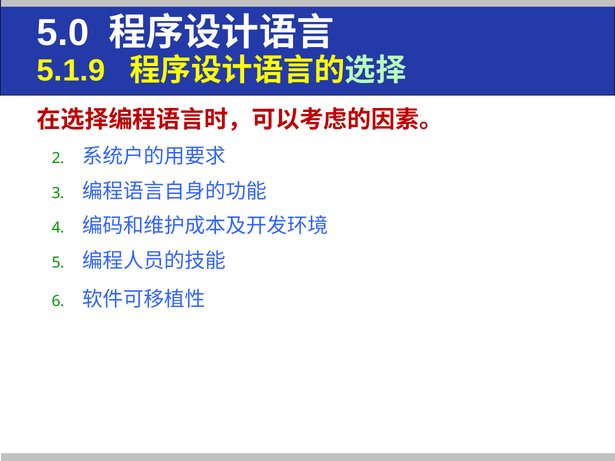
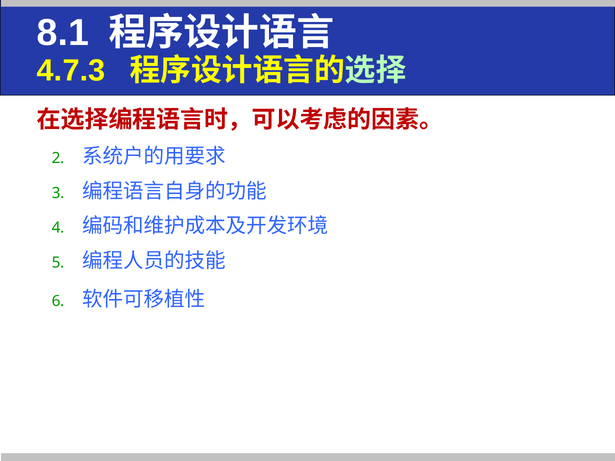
5.0: 5.0 -> 8.1
5.1.9: 5.1.9 -> 4.7.3
